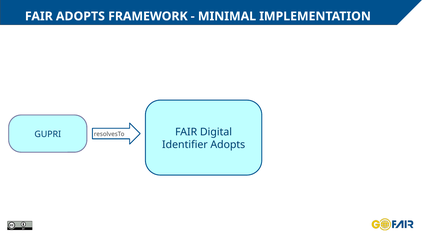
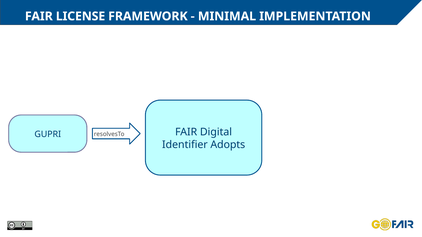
FAIR ADOPTS: ADOPTS -> LICENSE
